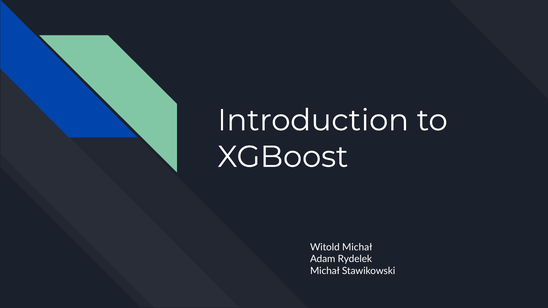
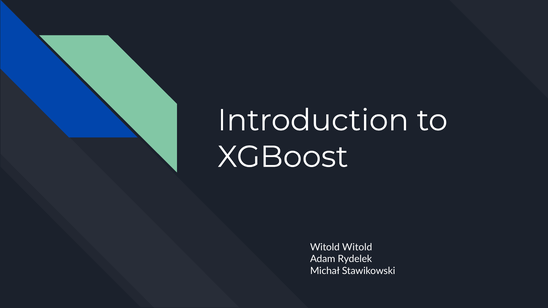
Witold Michał: Michał -> Witold
